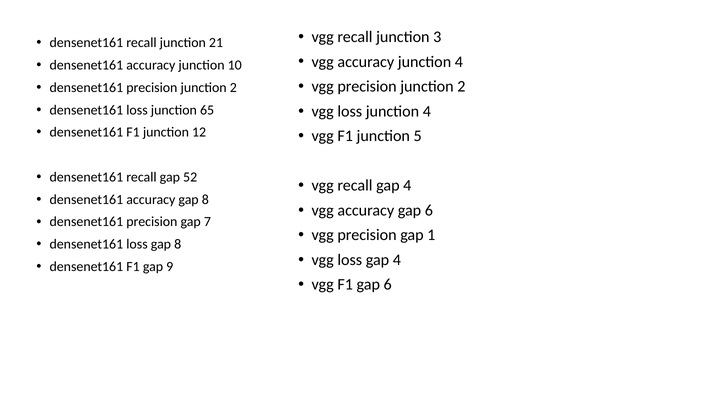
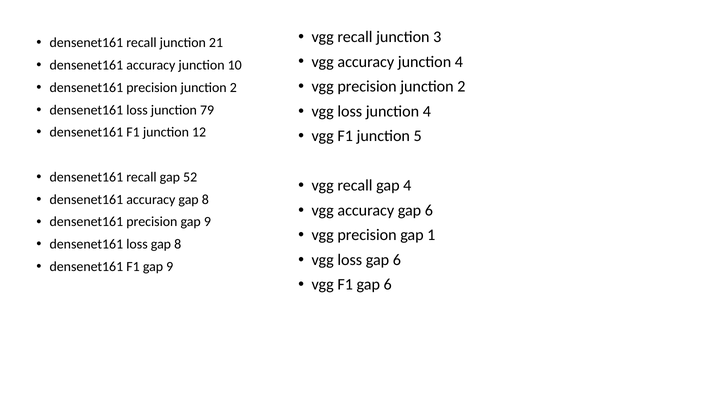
65: 65 -> 79
precision gap 7: 7 -> 9
loss gap 4: 4 -> 6
